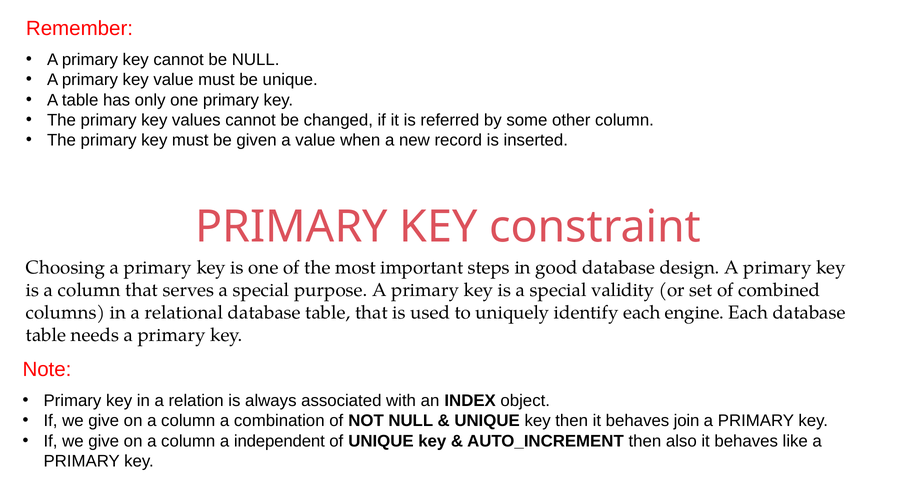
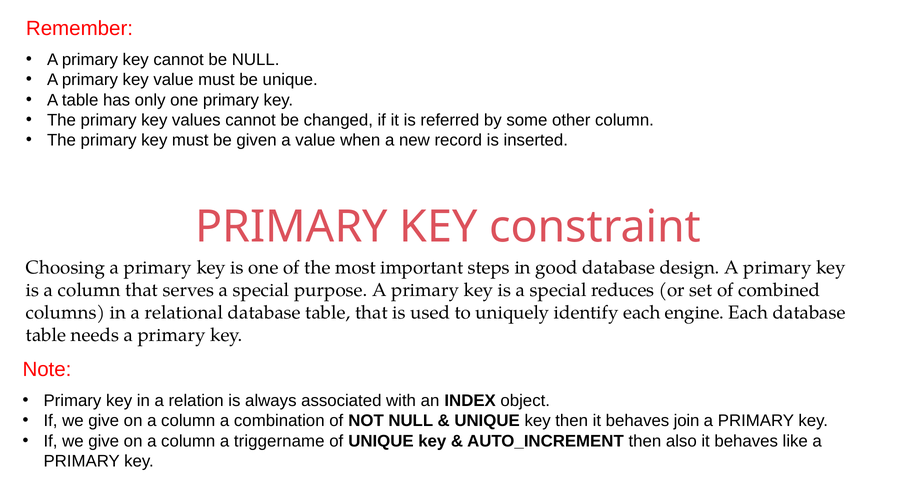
validity: validity -> reduces
independent: independent -> triggername
